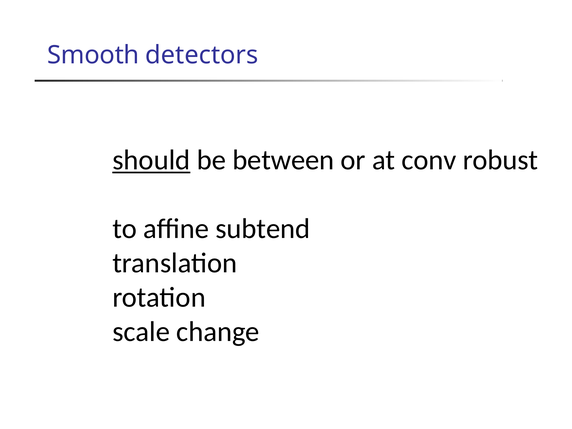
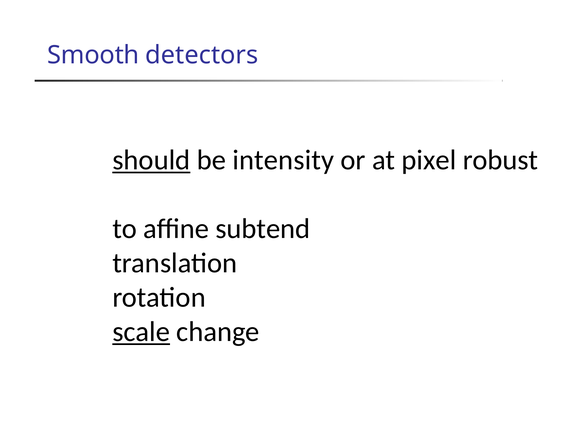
between: between -> intensity
conv: conv -> pixel
scale underline: none -> present
